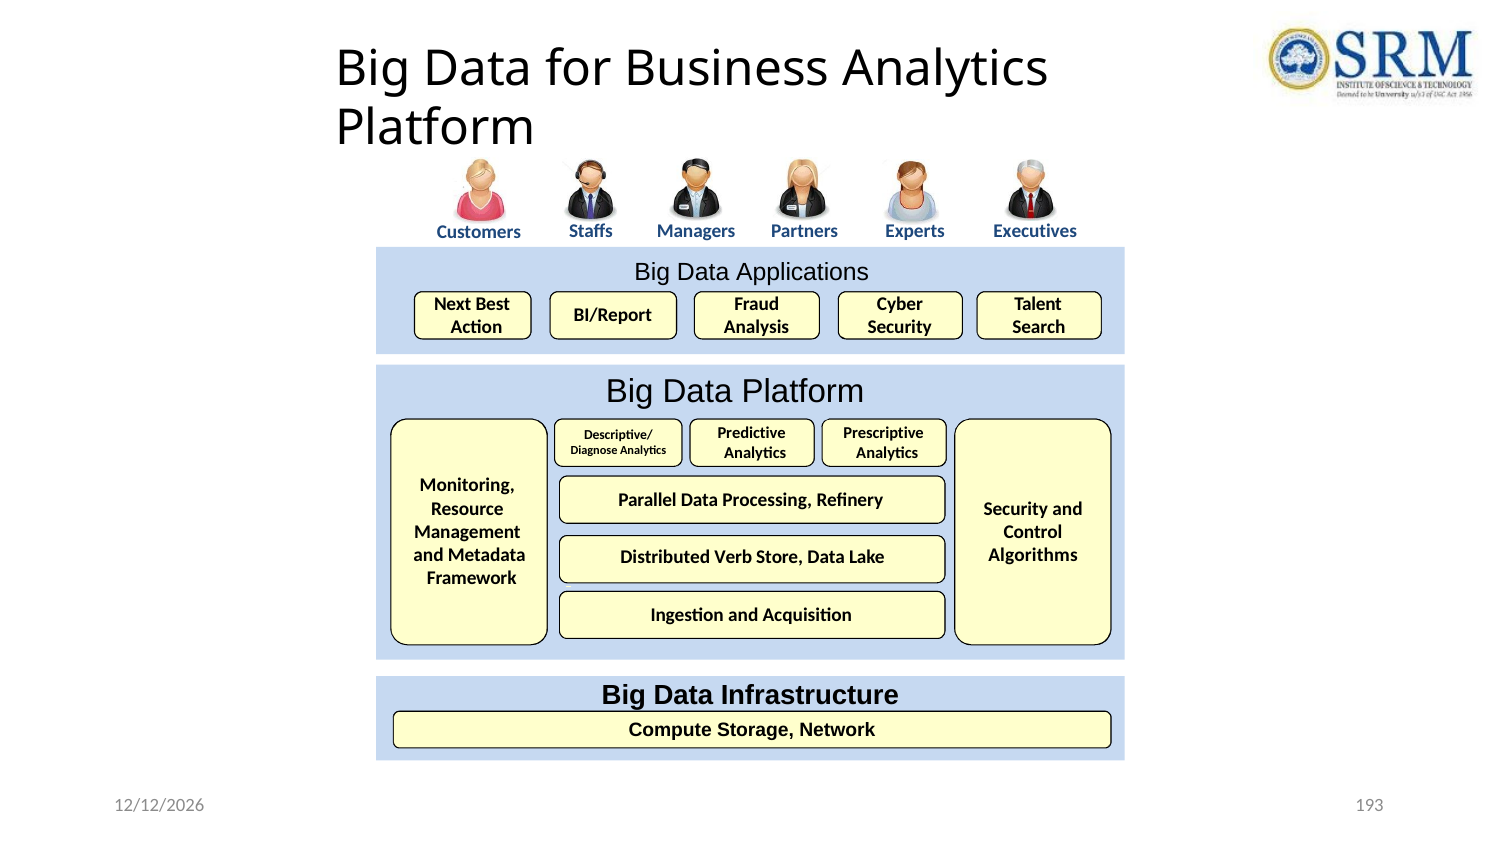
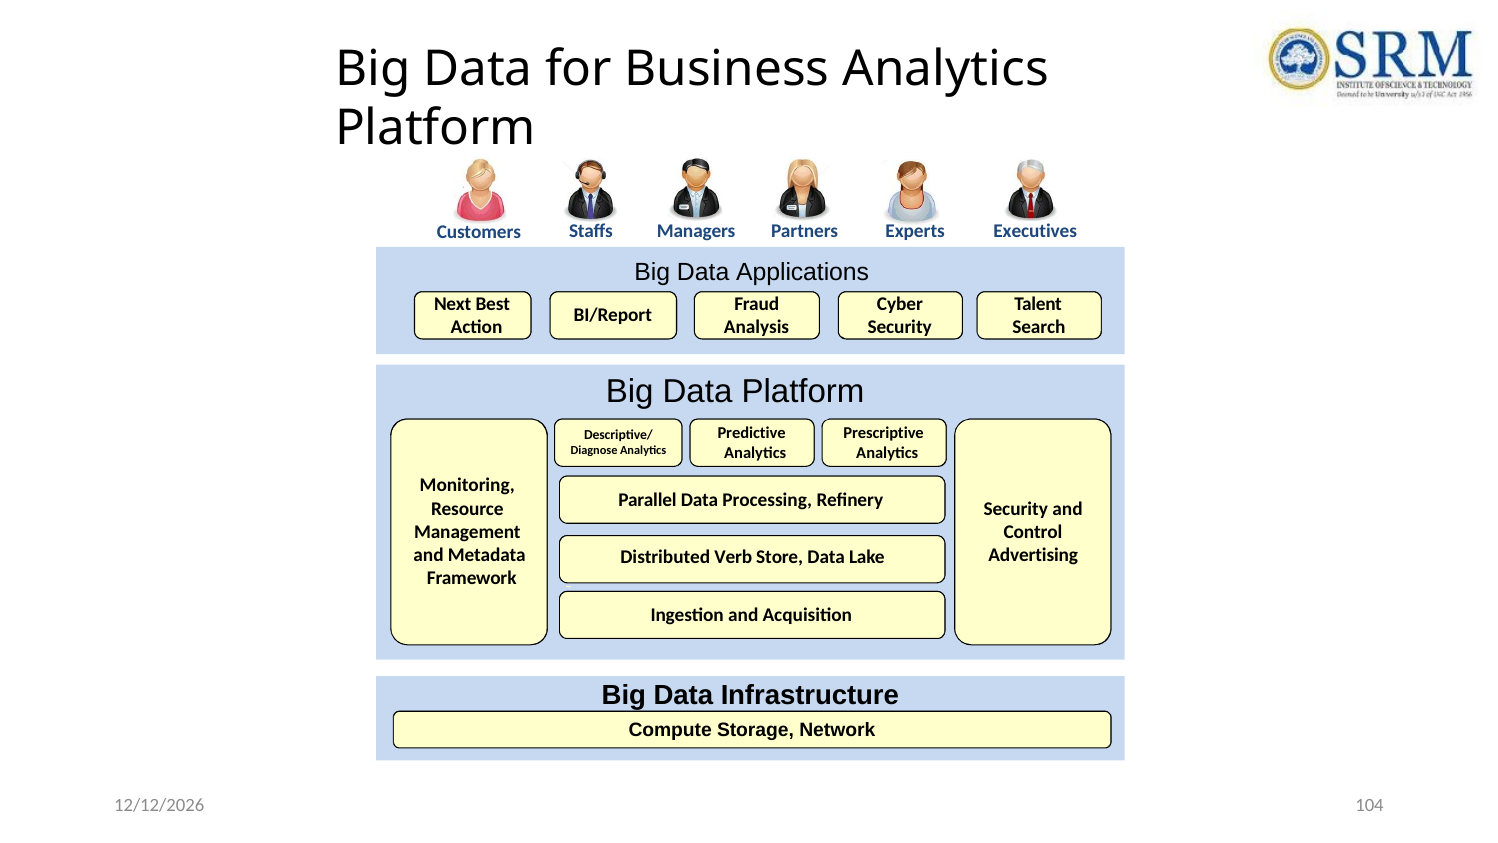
Algorithms: Algorithms -> Advertising
193: 193 -> 104
